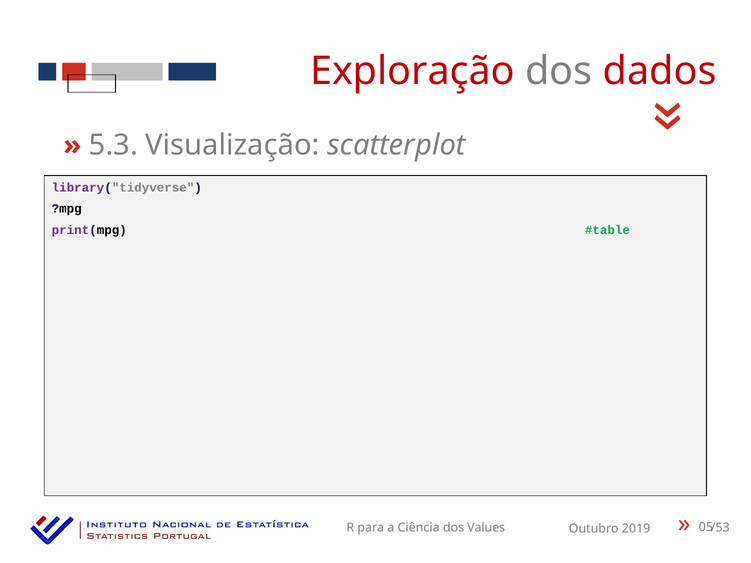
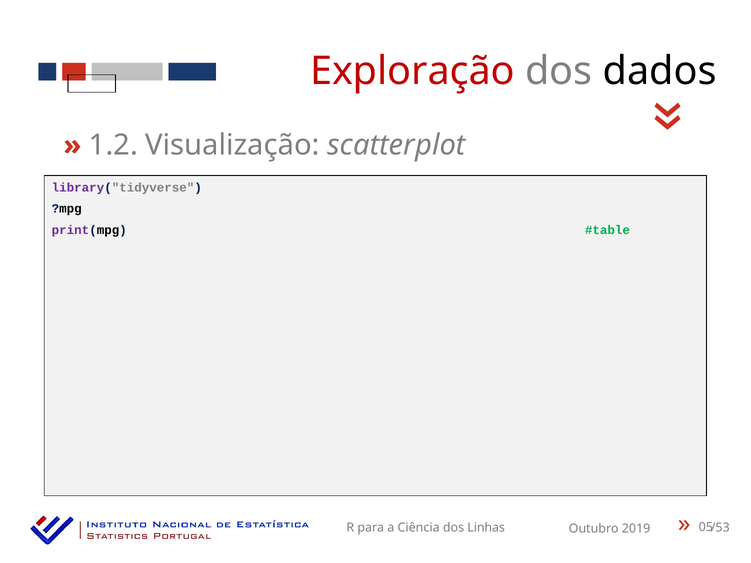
dados colour: red -> black
5.3: 5.3 -> 1.2
Values: Values -> Linhas
